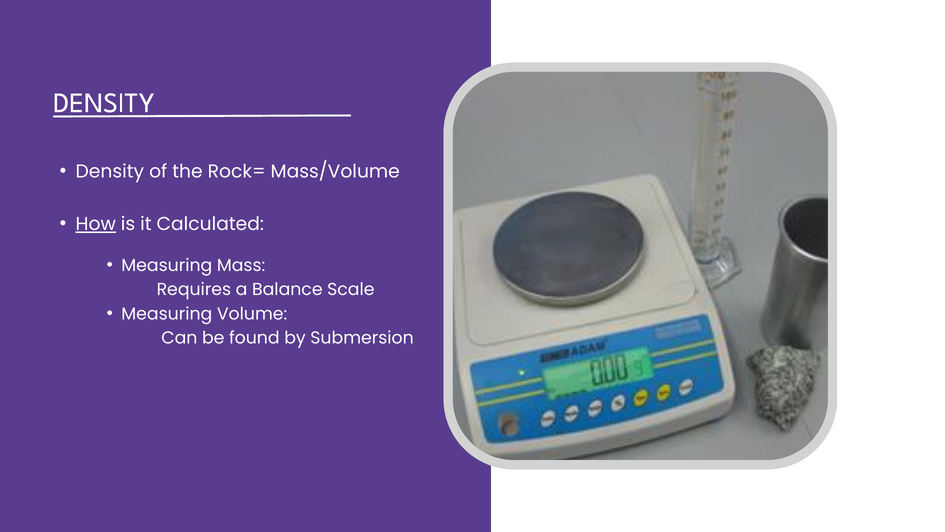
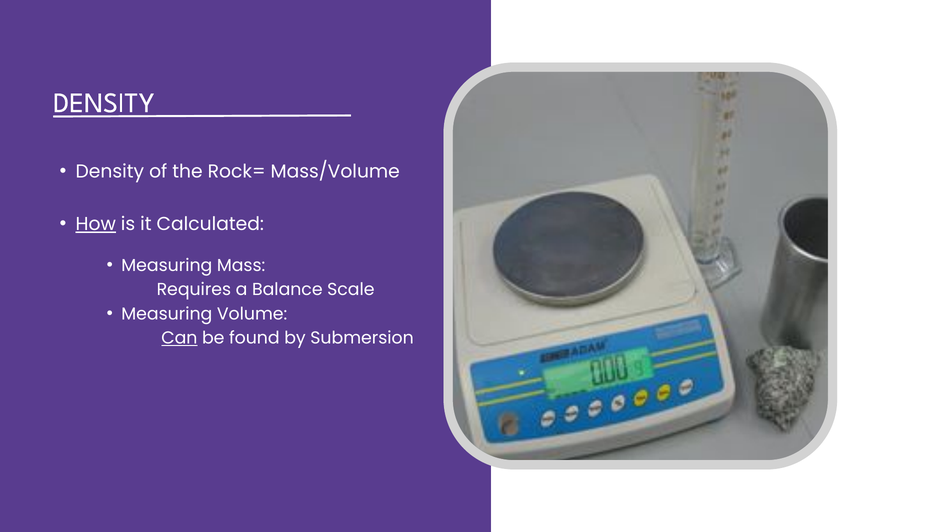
Can underline: none -> present
